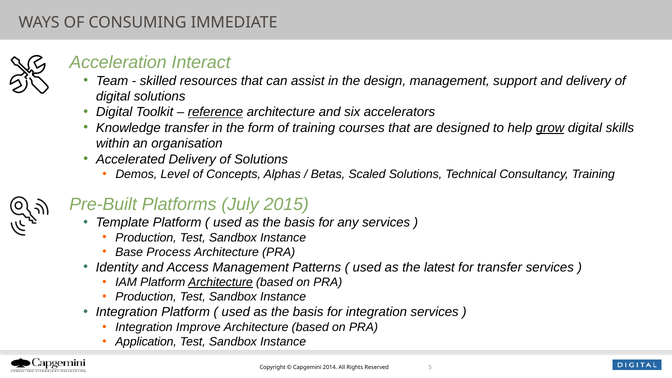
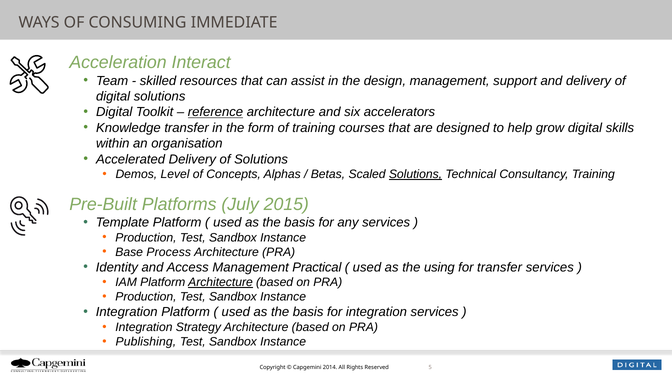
grow underline: present -> none
Solutions at (415, 174) underline: none -> present
Patterns: Patterns -> Practical
latest: latest -> using
Improve: Improve -> Strategy
Application: Application -> Publishing
